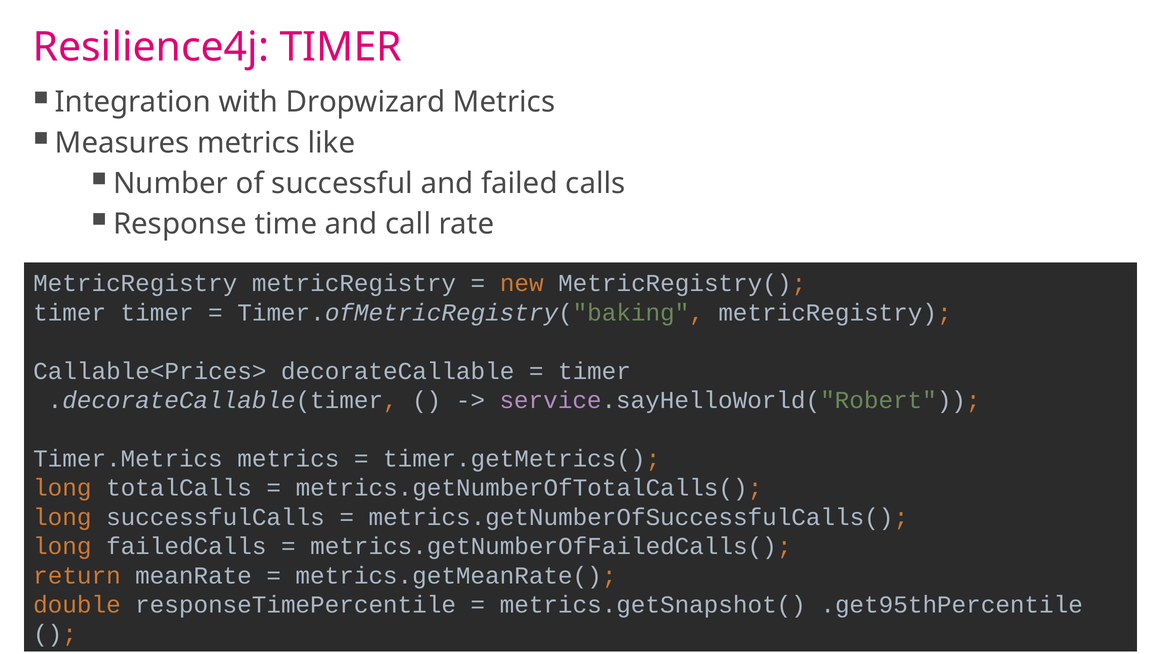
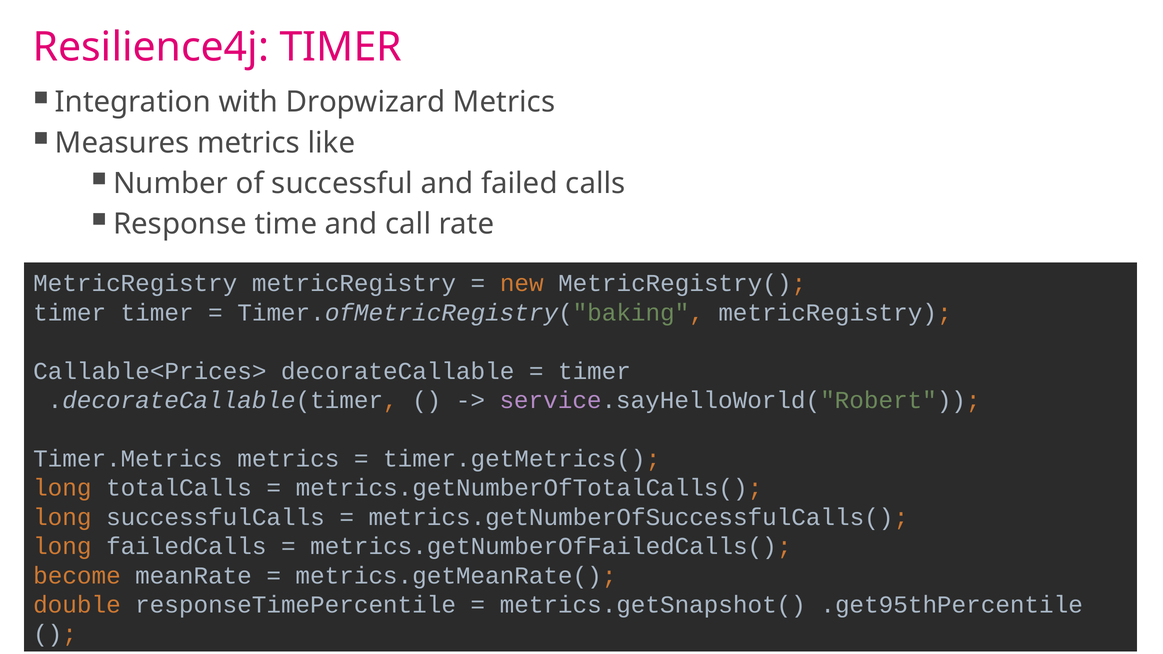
return: return -> become
